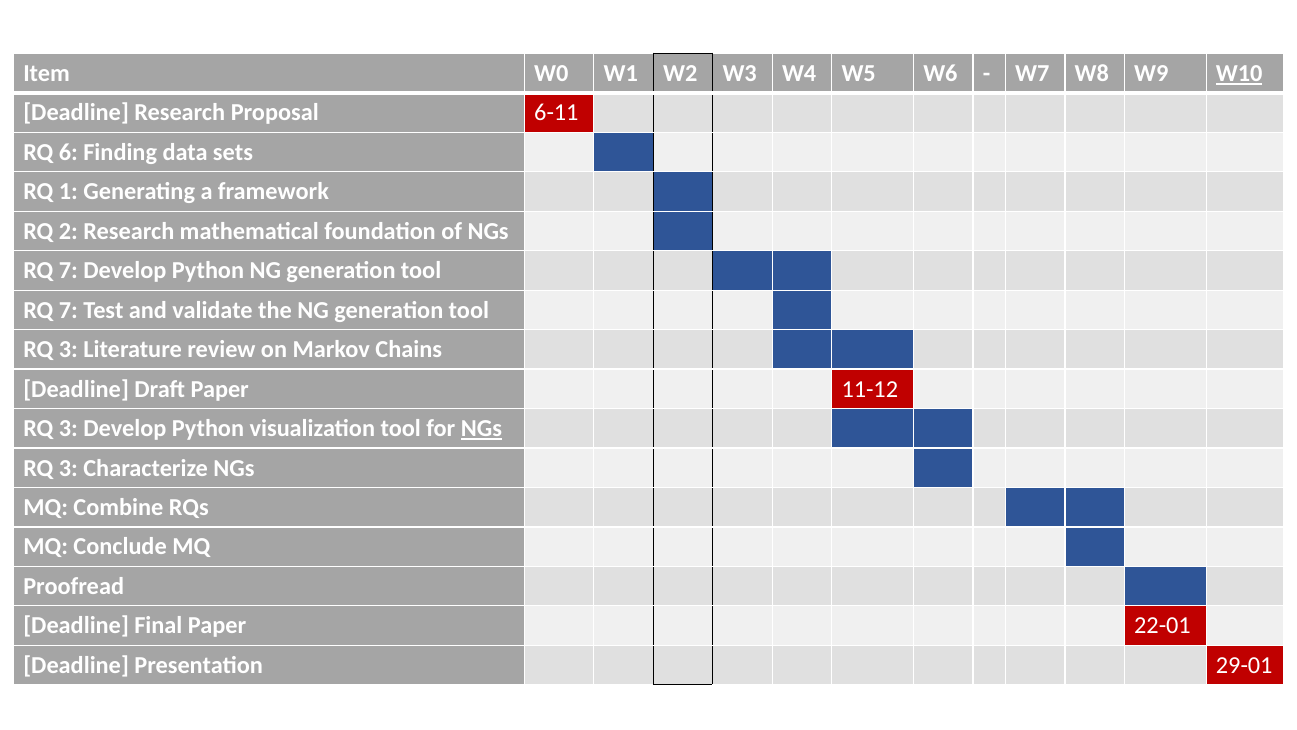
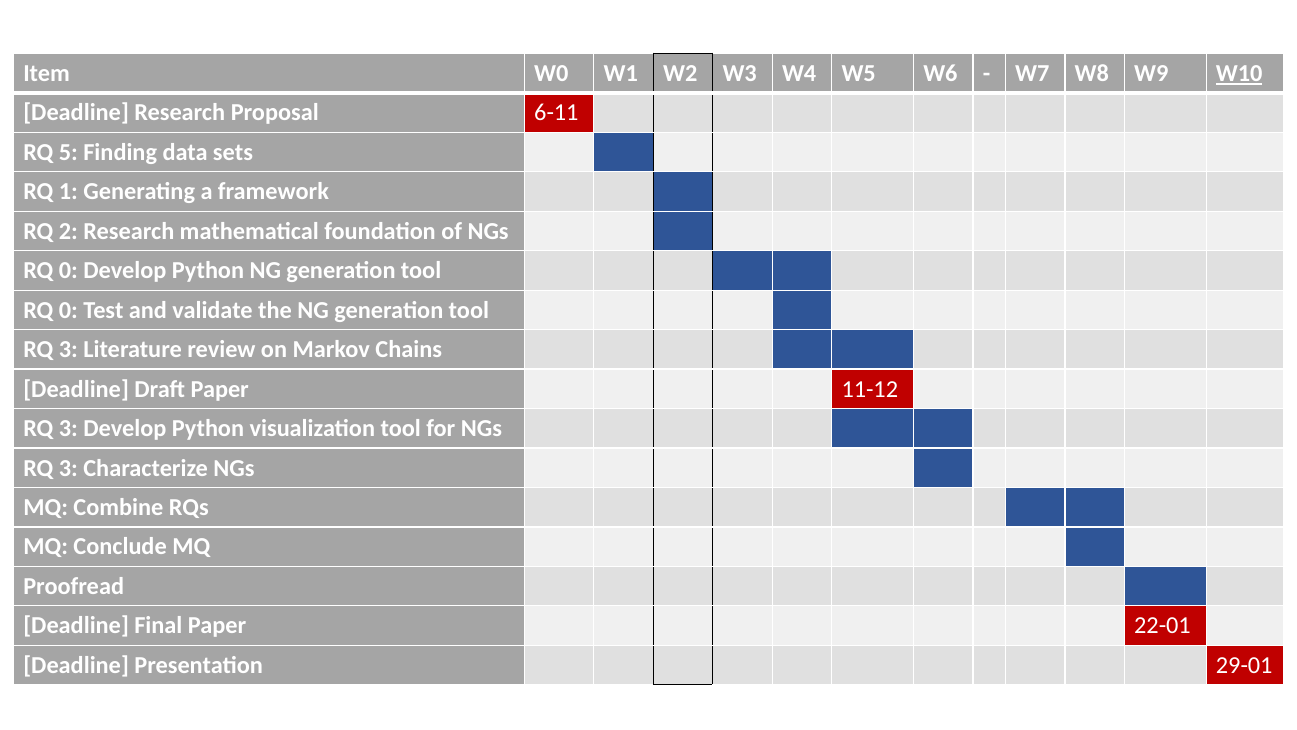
6: 6 -> 5
7 at (68, 271): 7 -> 0
7 at (68, 310): 7 -> 0
NGs at (481, 428) underline: present -> none
